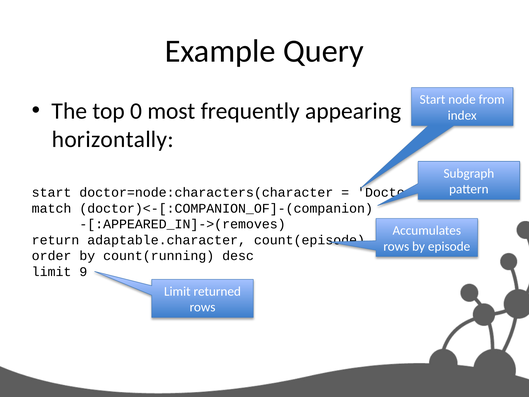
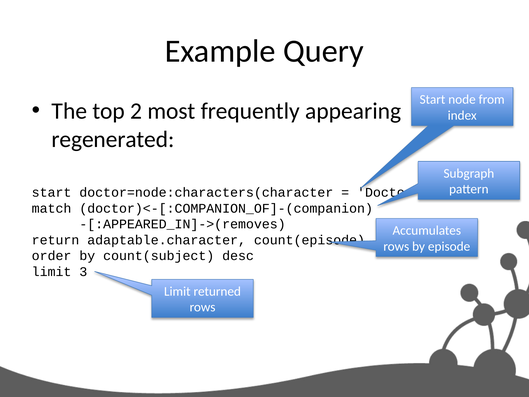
0: 0 -> 2
horizontally: horizontally -> regenerated
count(running: count(running -> count(subject
9: 9 -> 3
